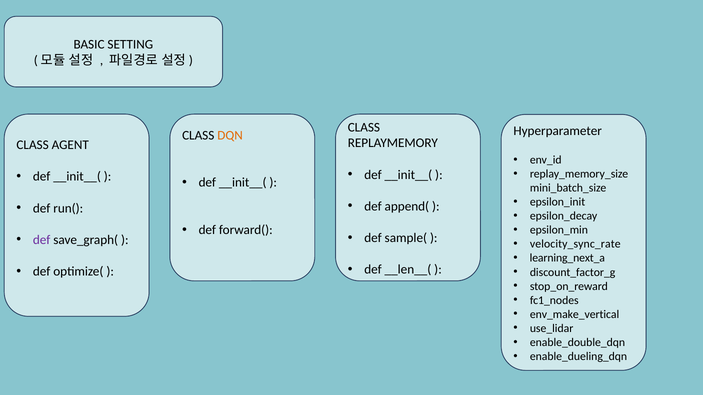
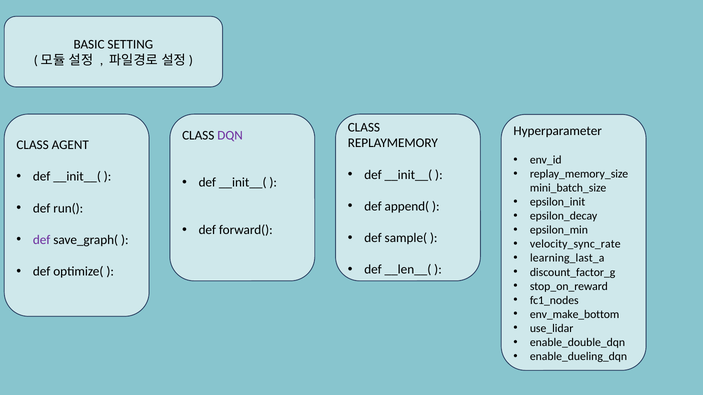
DQN colour: orange -> purple
learning_next_a: learning_next_a -> learning_last_a
env_make_vertical: env_make_vertical -> env_make_bottom
